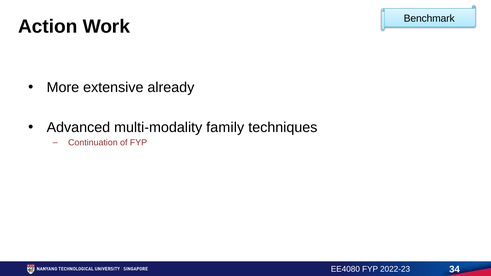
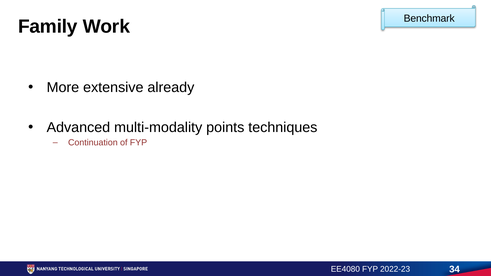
Action: Action -> Family
family: family -> points
